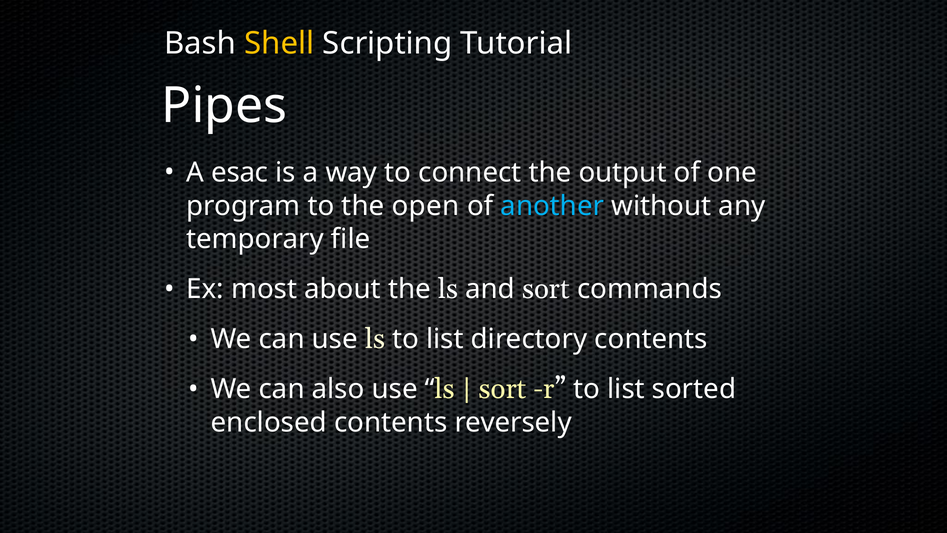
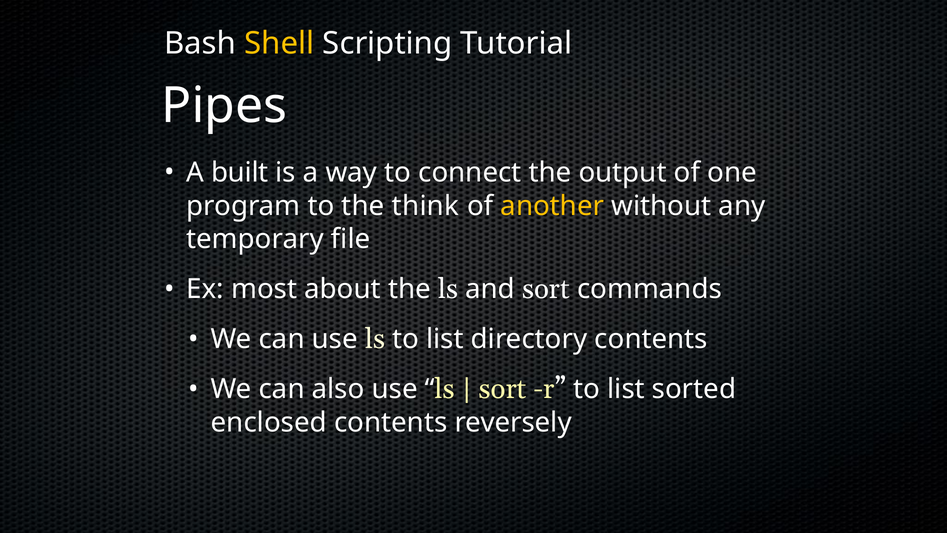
esac: esac -> built
open: open -> think
another colour: light blue -> yellow
